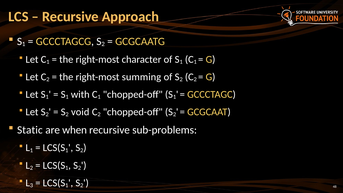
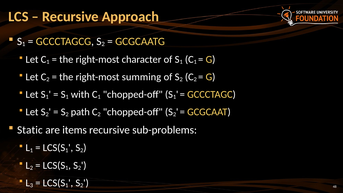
void: void -> path
when: when -> items
